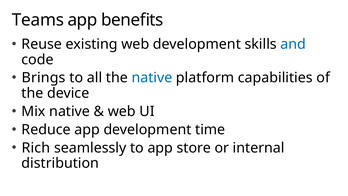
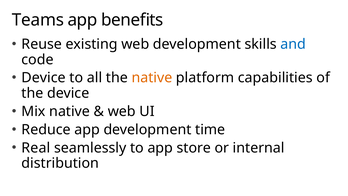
Brings at (44, 78): Brings -> Device
native at (152, 78) colour: blue -> orange
Rich: Rich -> Real
